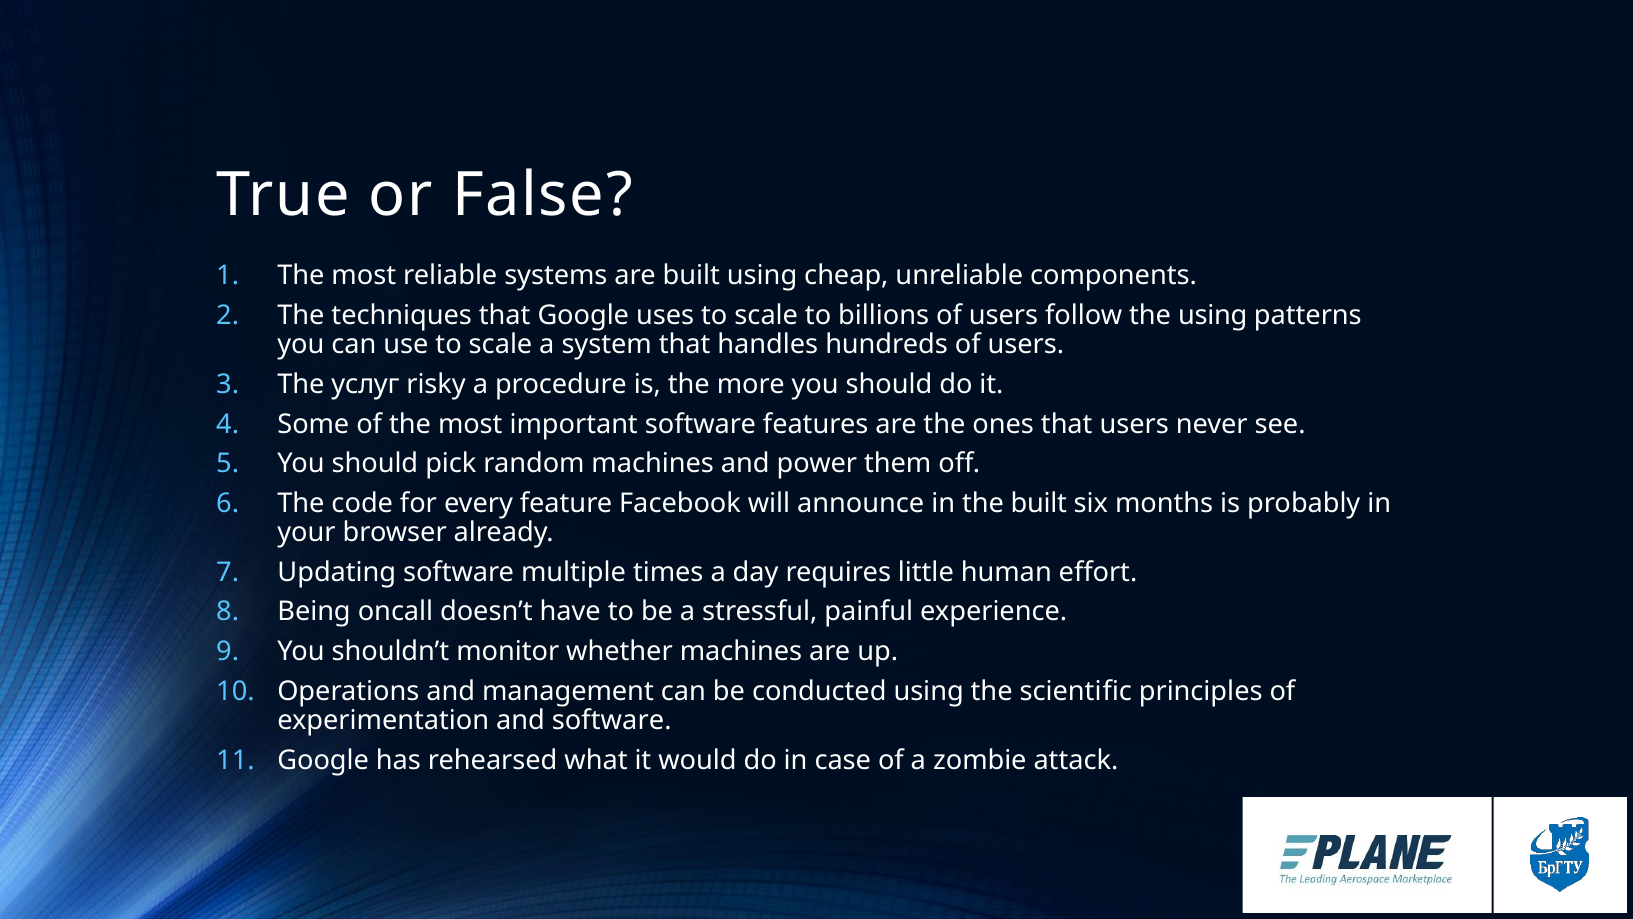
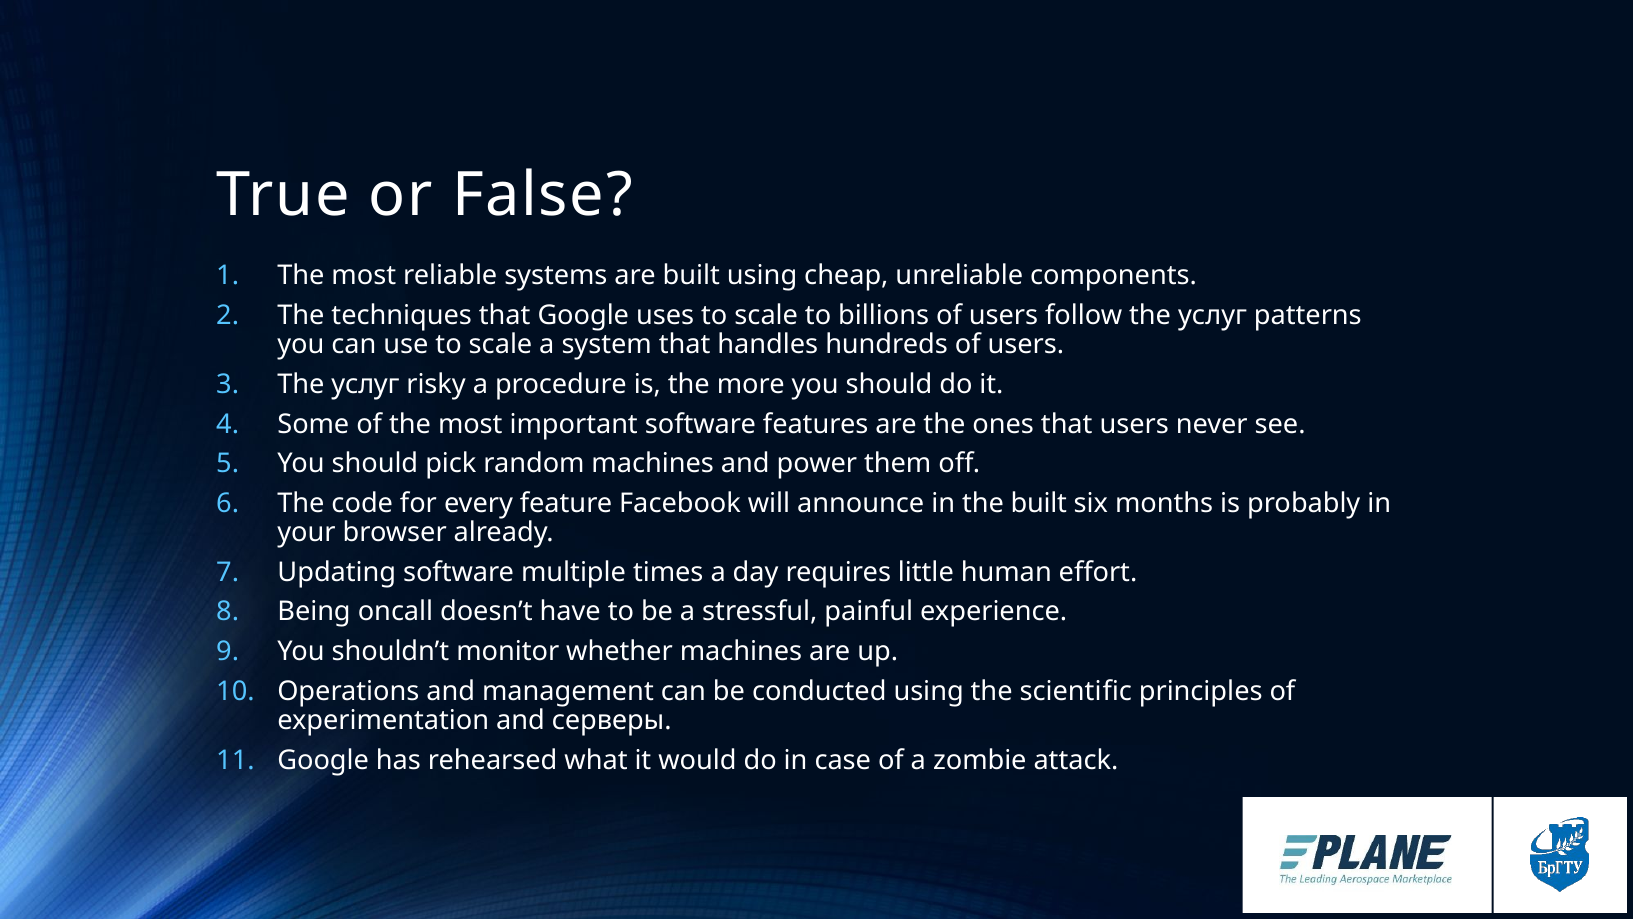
follow the using: using -> услуг
and software: software -> серверы
